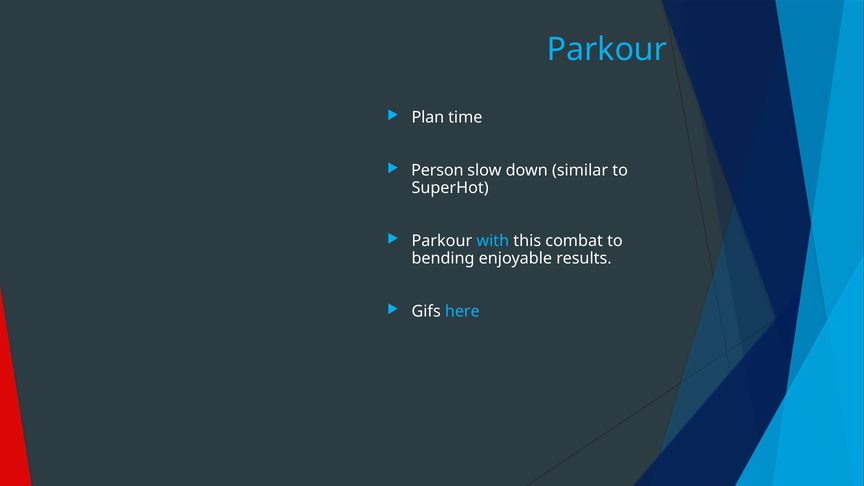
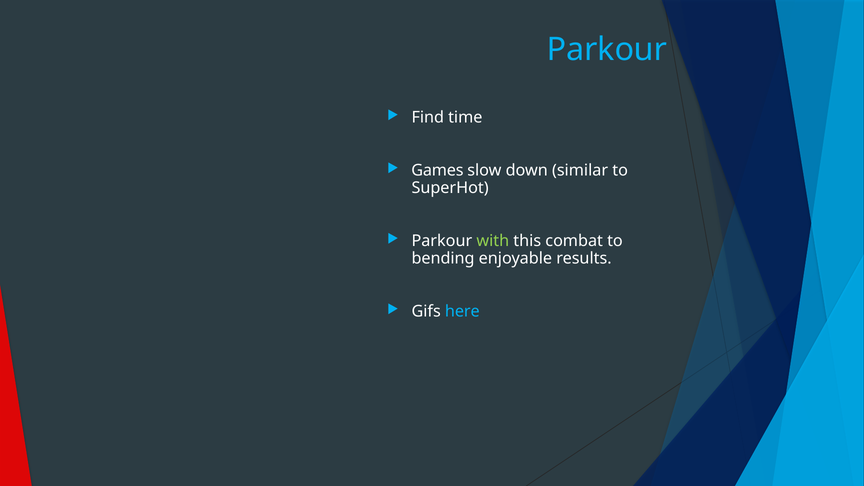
Plan: Plan -> Find
Person: Person -> Games
with colour: light blue -> light green
